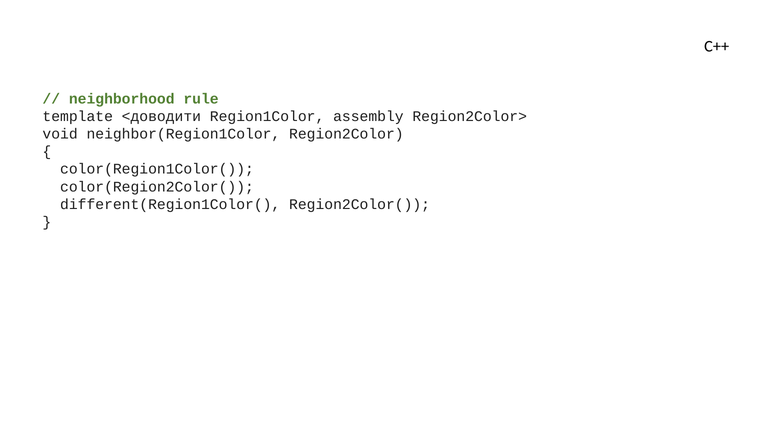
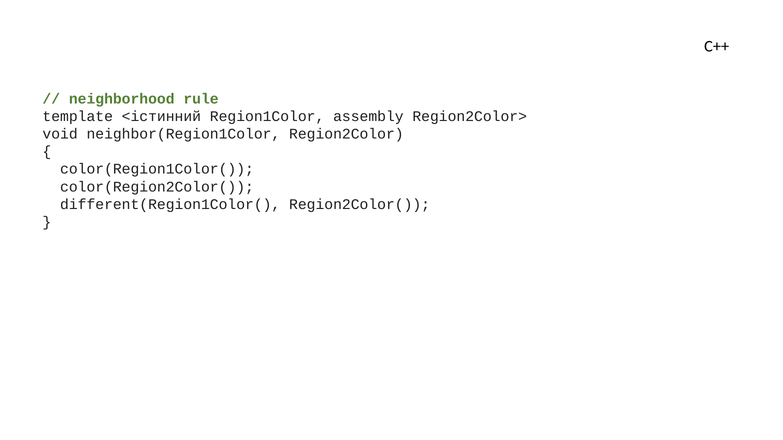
<доводити: <доводити -> <істинний
